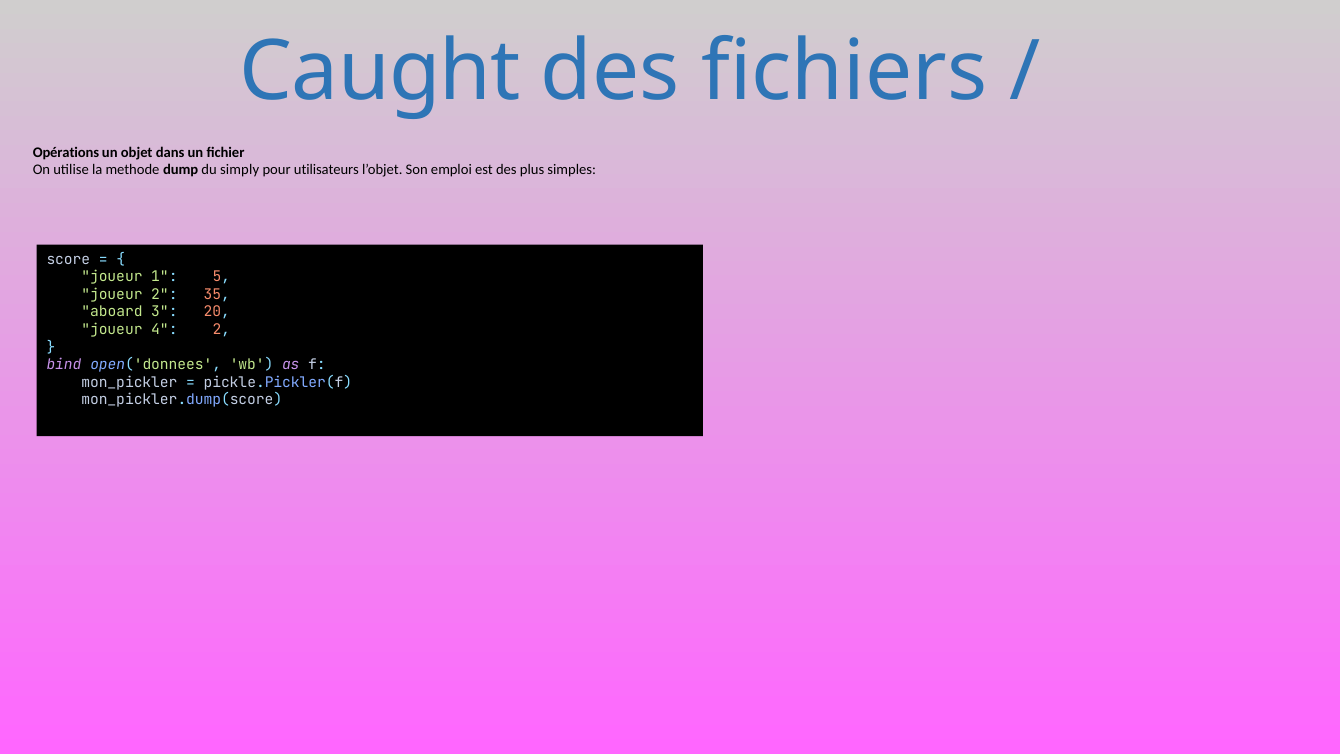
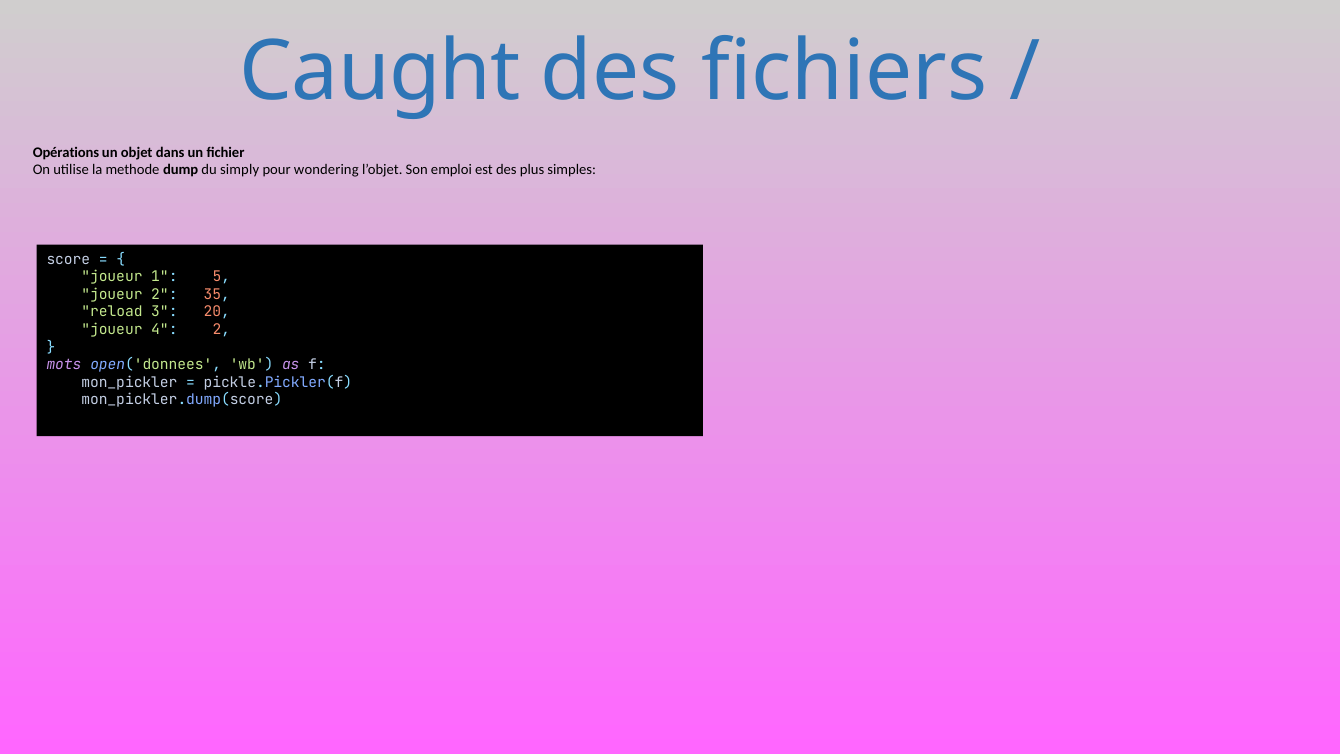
utilisateurs: utilisateurs -> wondering
aboard: aboard -> reload
bind: bind -> mots
